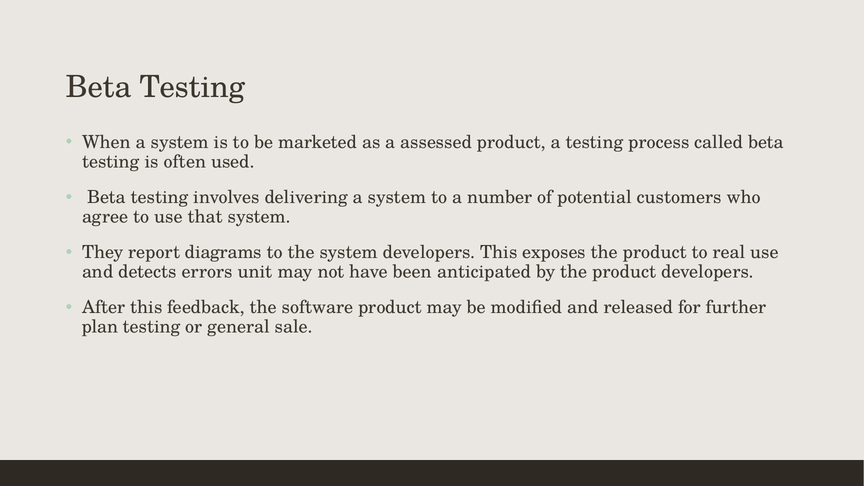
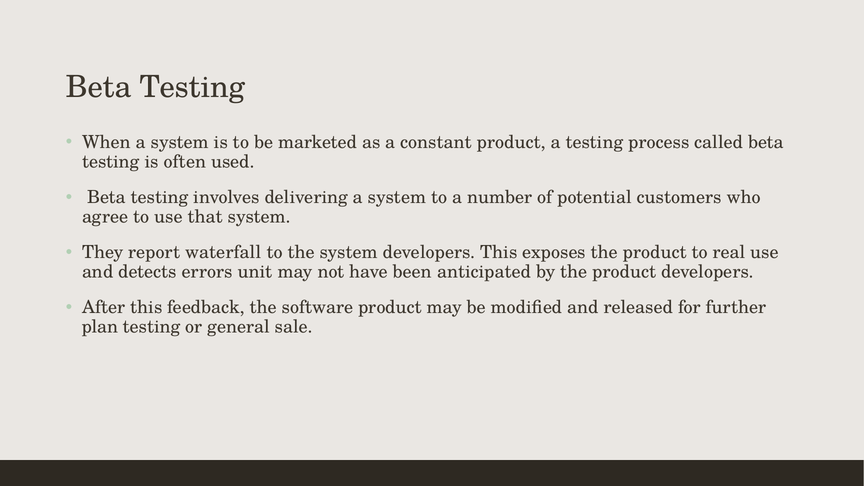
assessed: assessed -> constant
diagrams: diagrams -> waterfall
